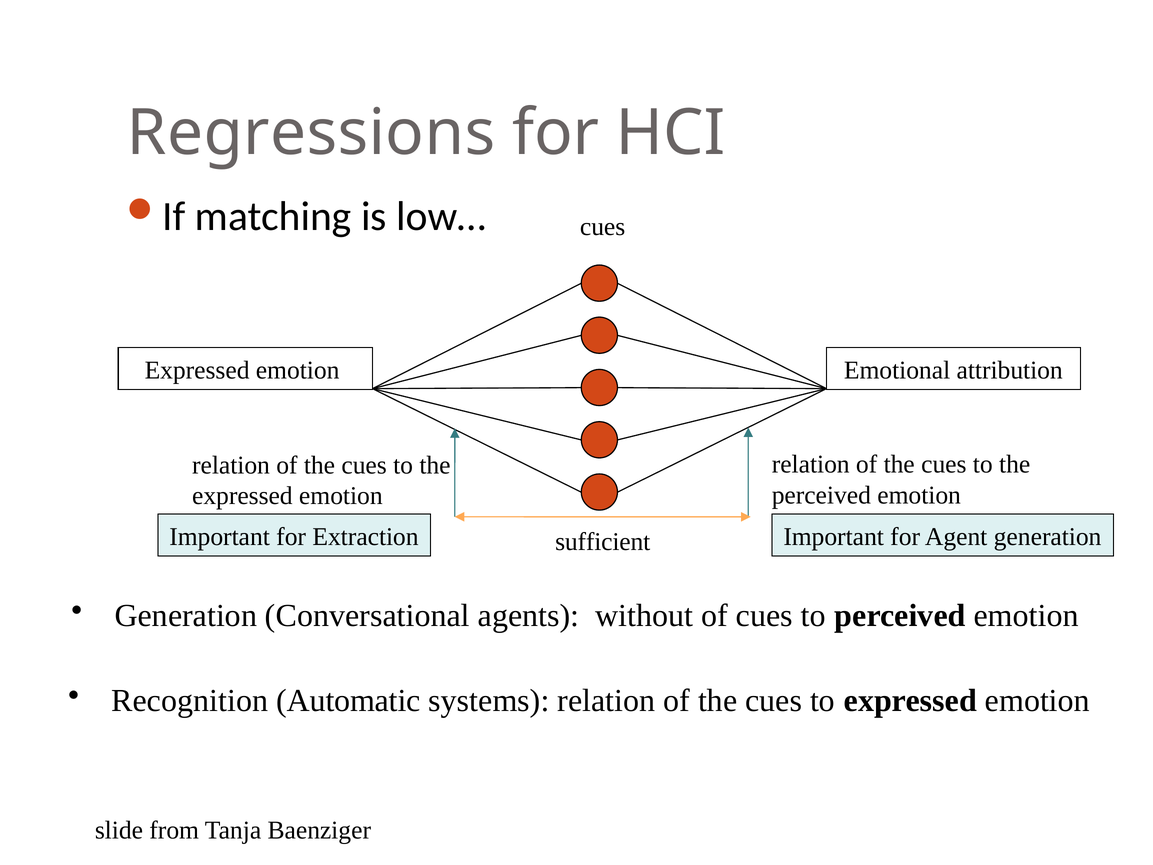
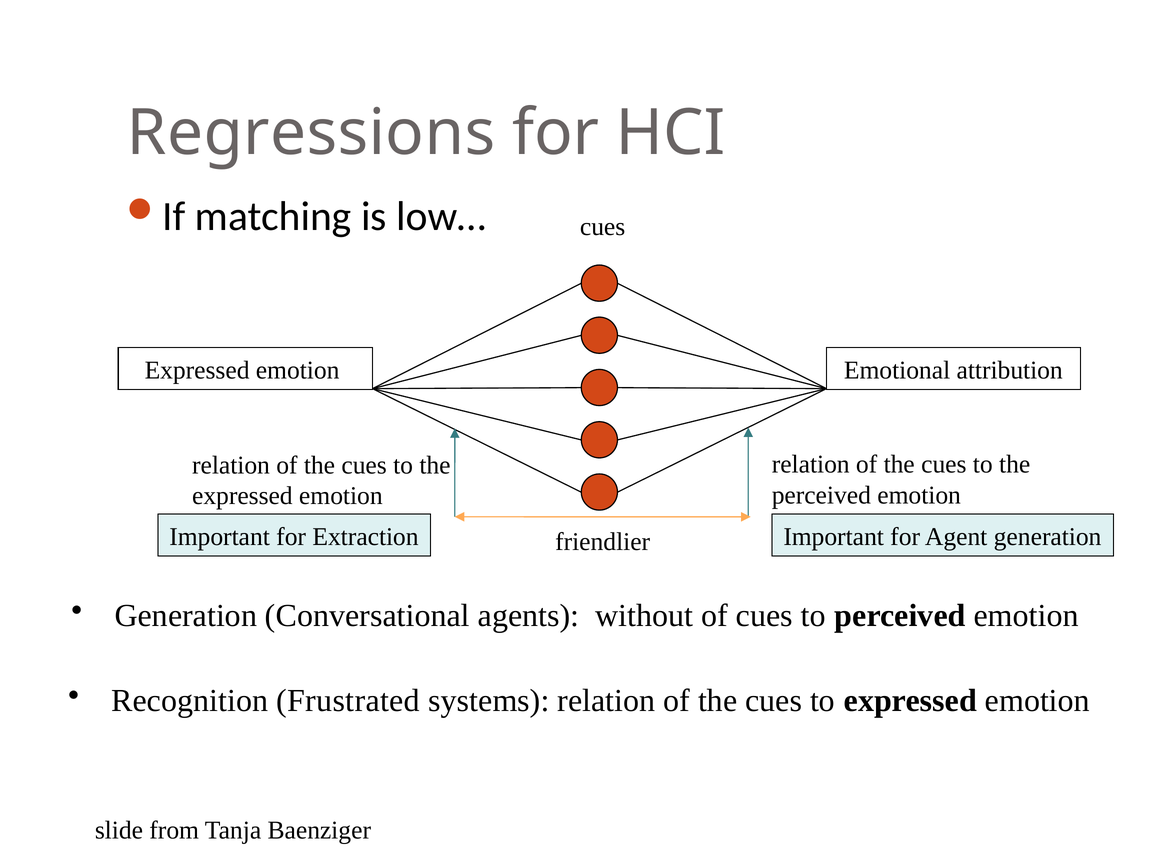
sufficient: sufficient -> friendlier
Automatic: Automatic -> Frustrated
